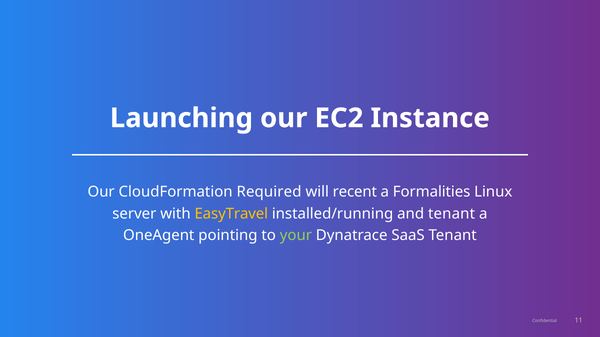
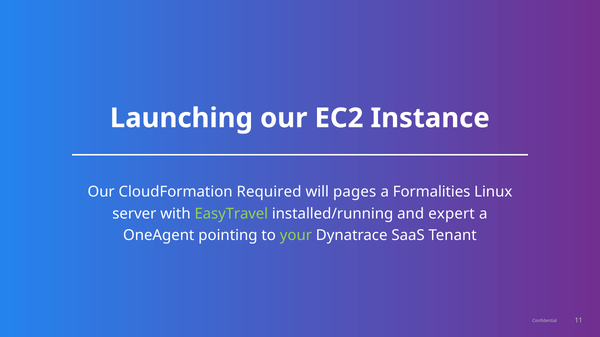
recent: recent -> pages
EasyTravel colour: yellow -> light green
and tenant: tenant -> expert
